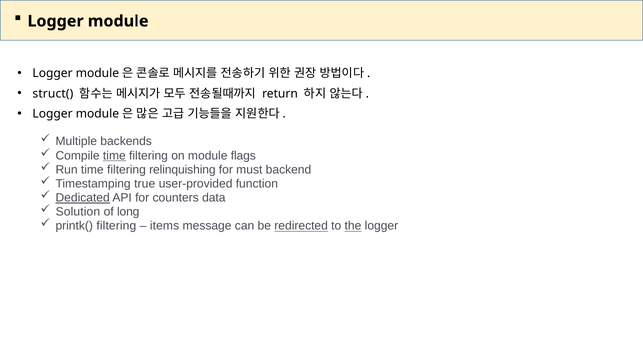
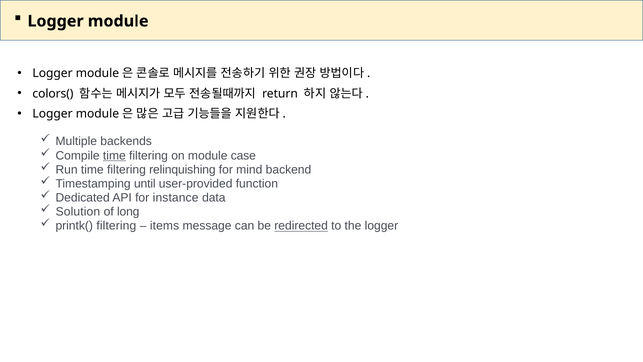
struct(: struct( -> colors(
flags: flags -> case
must: must -> mind
true: true -> until
Dedicated underline: present -> none
counters: counters -> instance
the underline: present -> none
